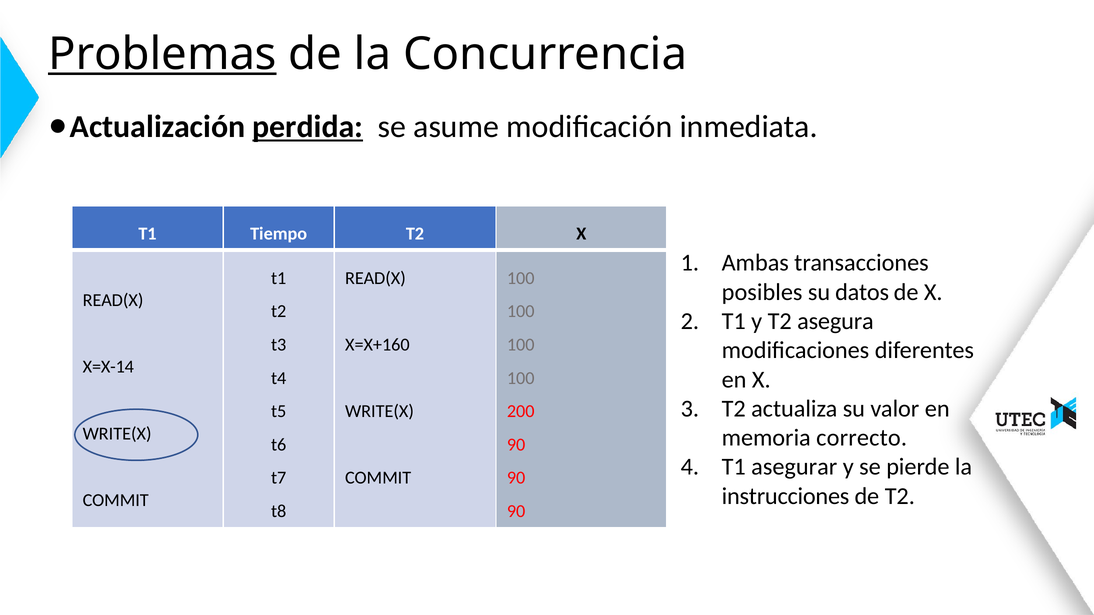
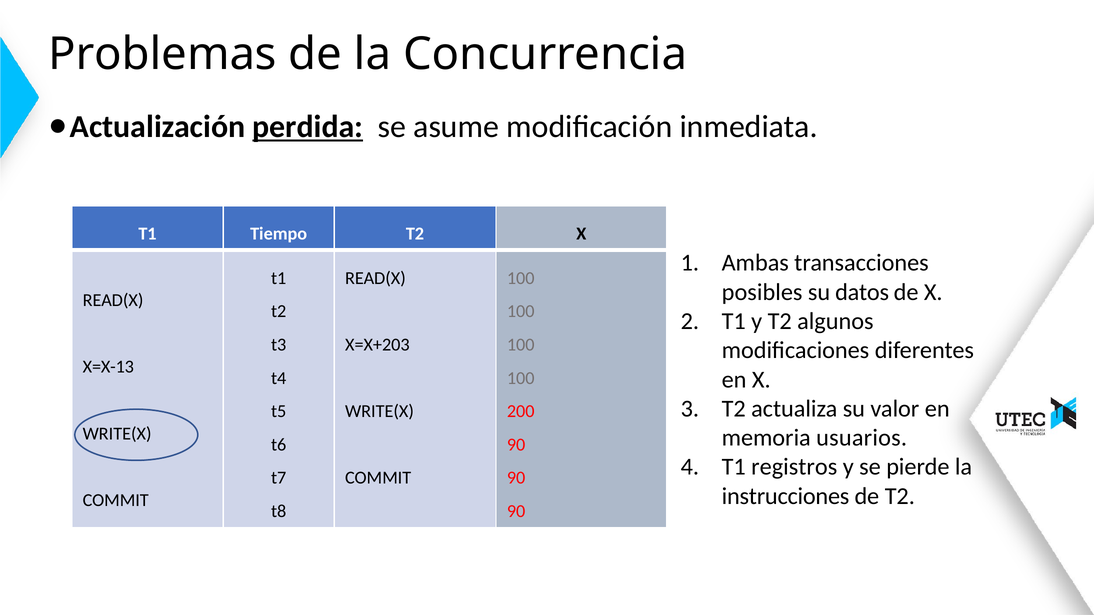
Problemas underline: present -> none
asegura: asegura -> algunos
X=X+160: X=X+160 -> X=X+203
X=X-14: X=X-14 -> X=X-13
correcto: correcto -> usuarios
asegurar: asegurar -> registros
